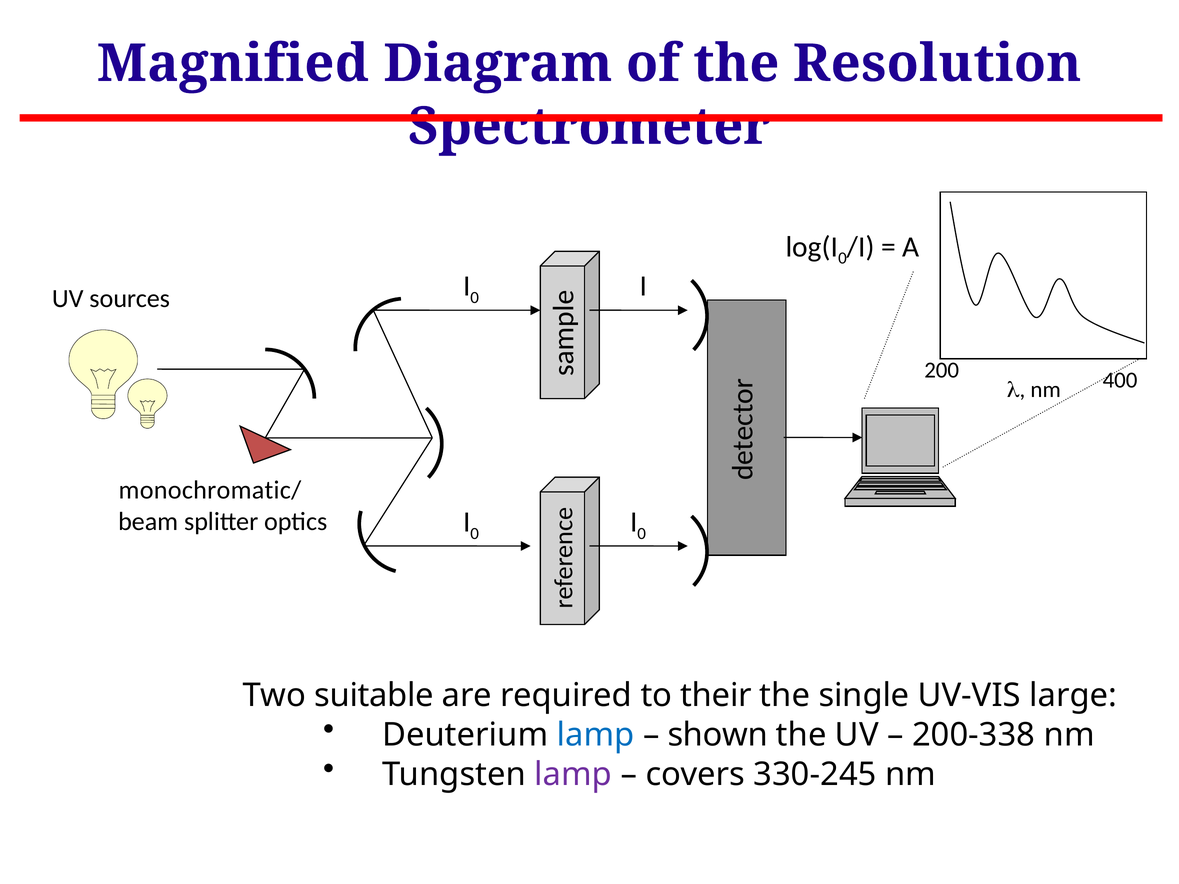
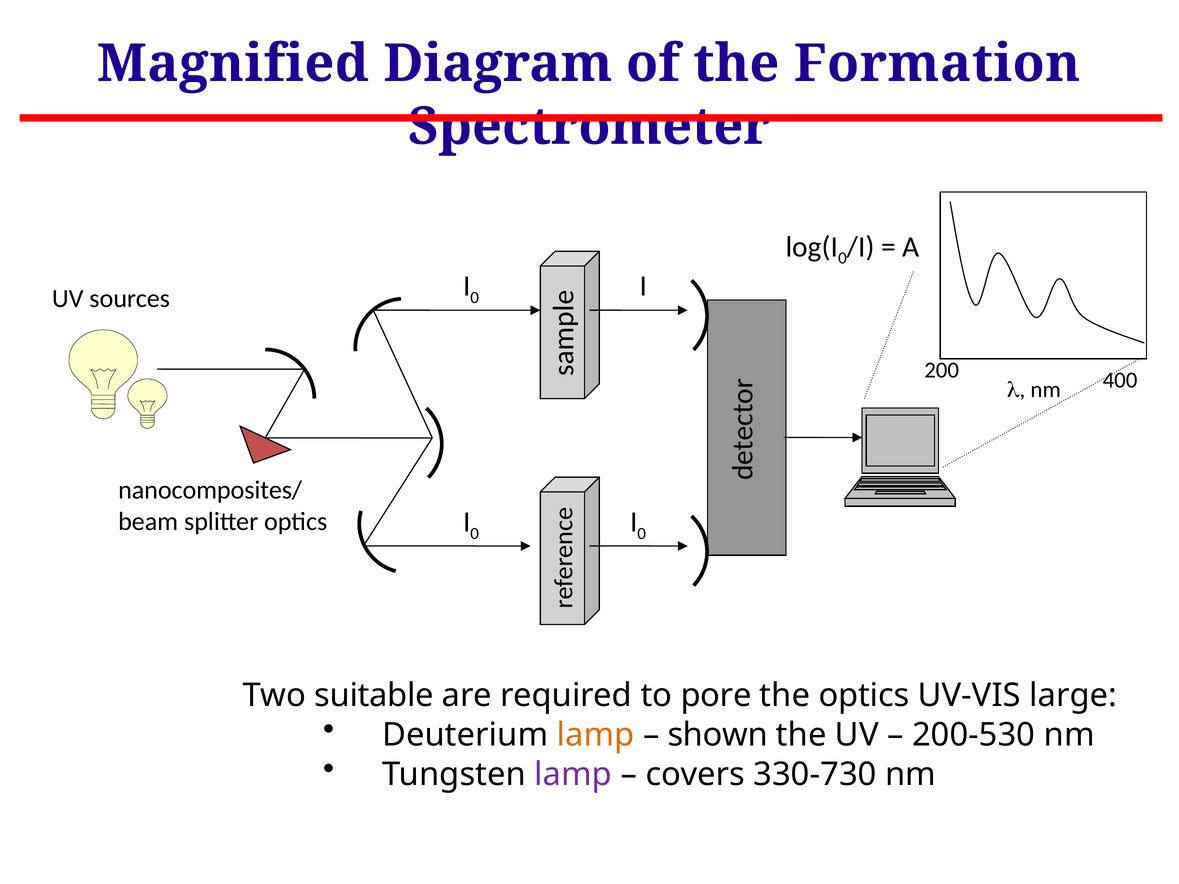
Resolution: Resolution -> Formation
monochromatic/: monochromatic/ -> nanocomposites/
their: their -> pore
the single: single -> optics
lamp at (596, 735) colour: blue -> orange
200-338: 200-338 -> 200-530
330-245: 330-245 -> 330-730
